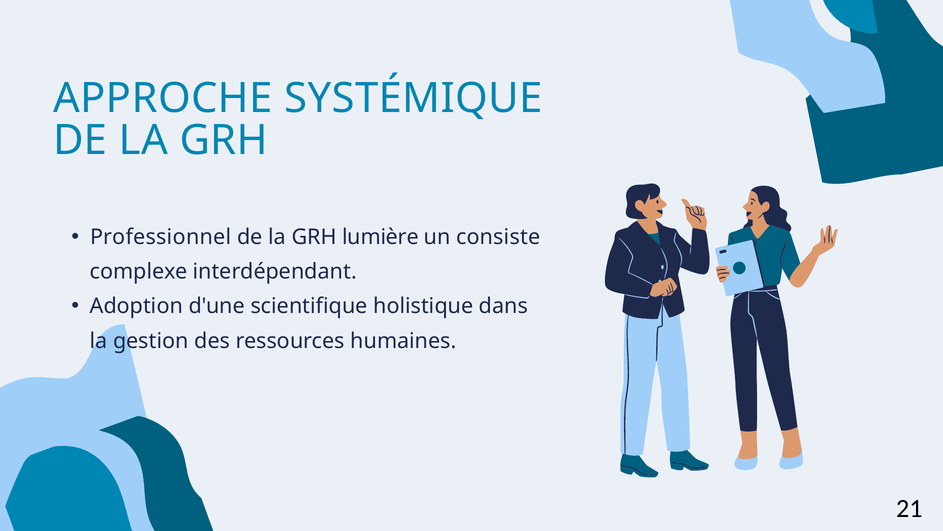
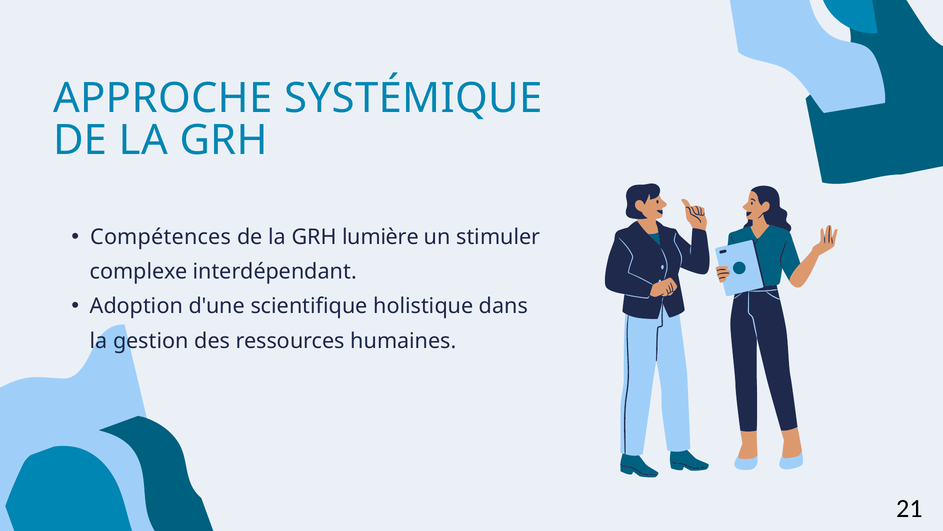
Professionnel: Professionnel -> Compétences
consiste: consiste -> stimuler
